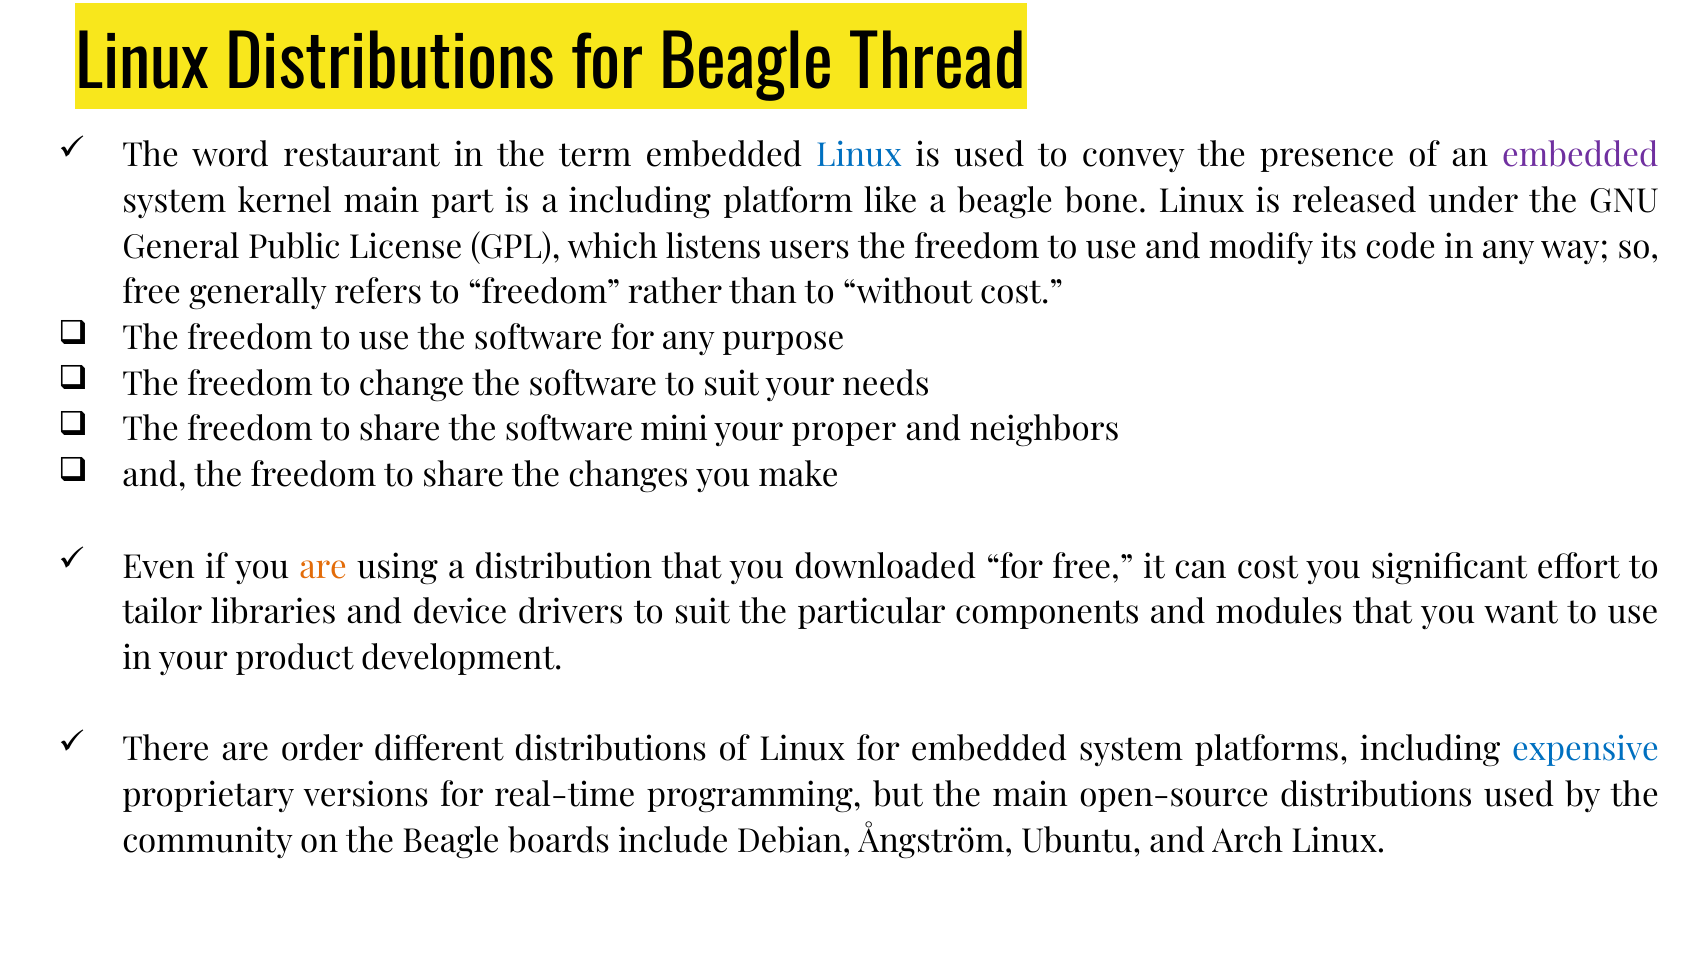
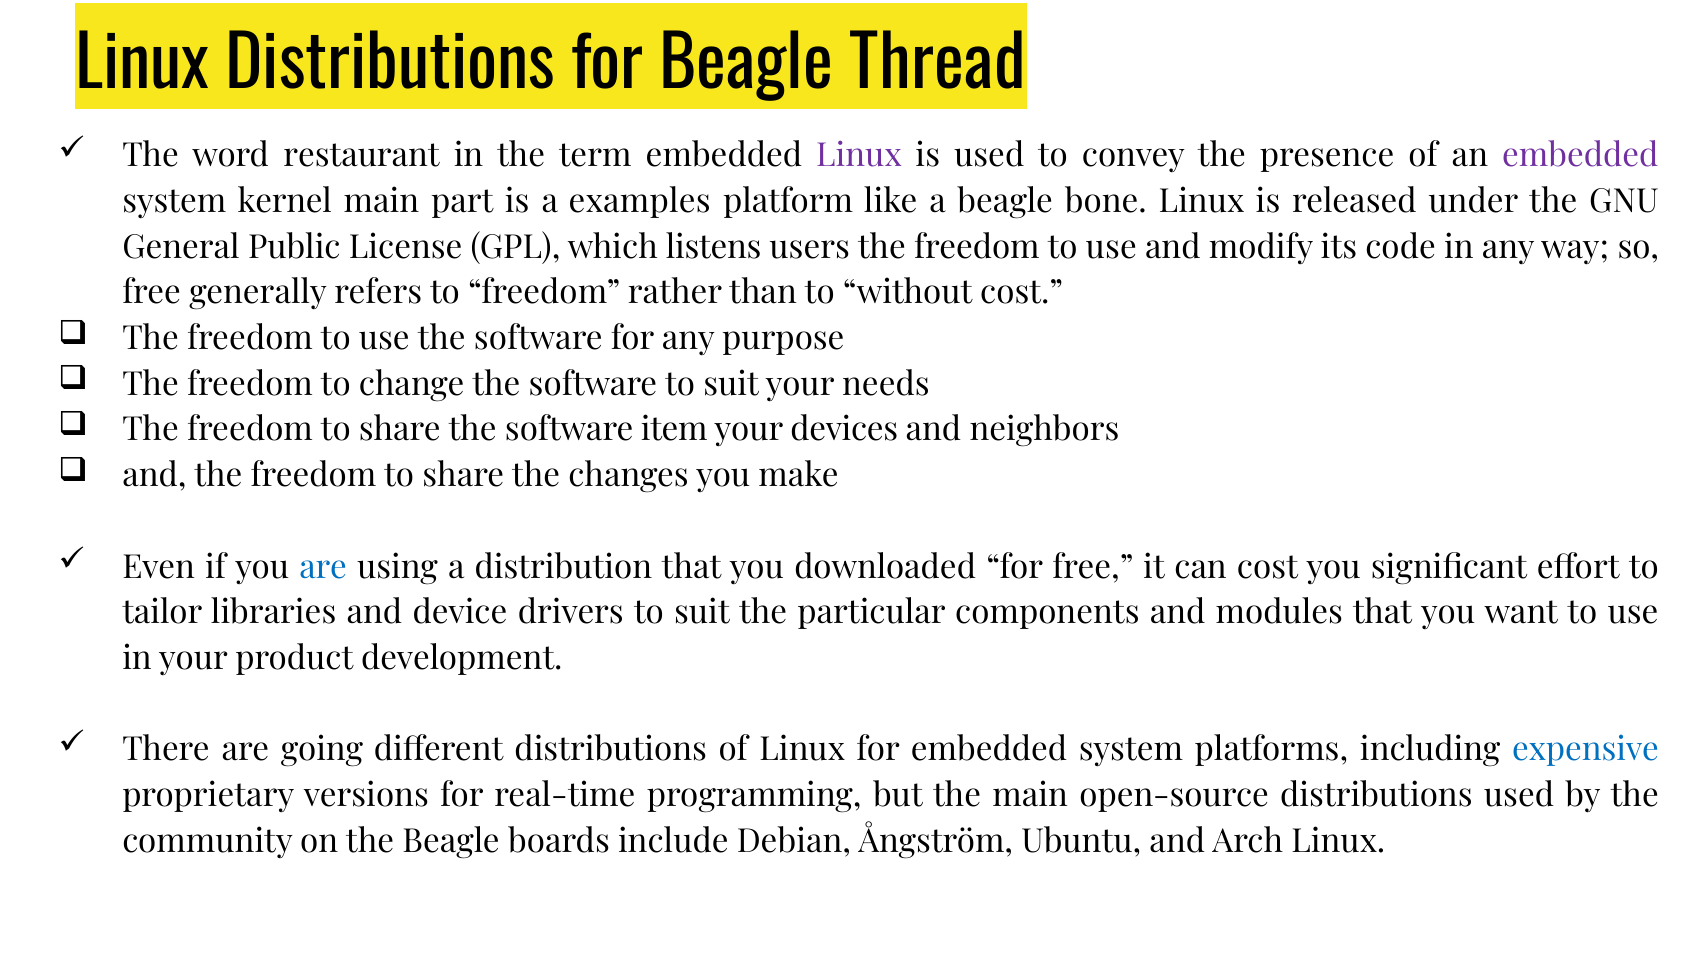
Linux at (859, 156) colour: blue -> purple
a including: including -> examples
mini: mini -> item
proper: proper -> devices
are at (323, 567) colour: orange -> blue
order: order -> going
